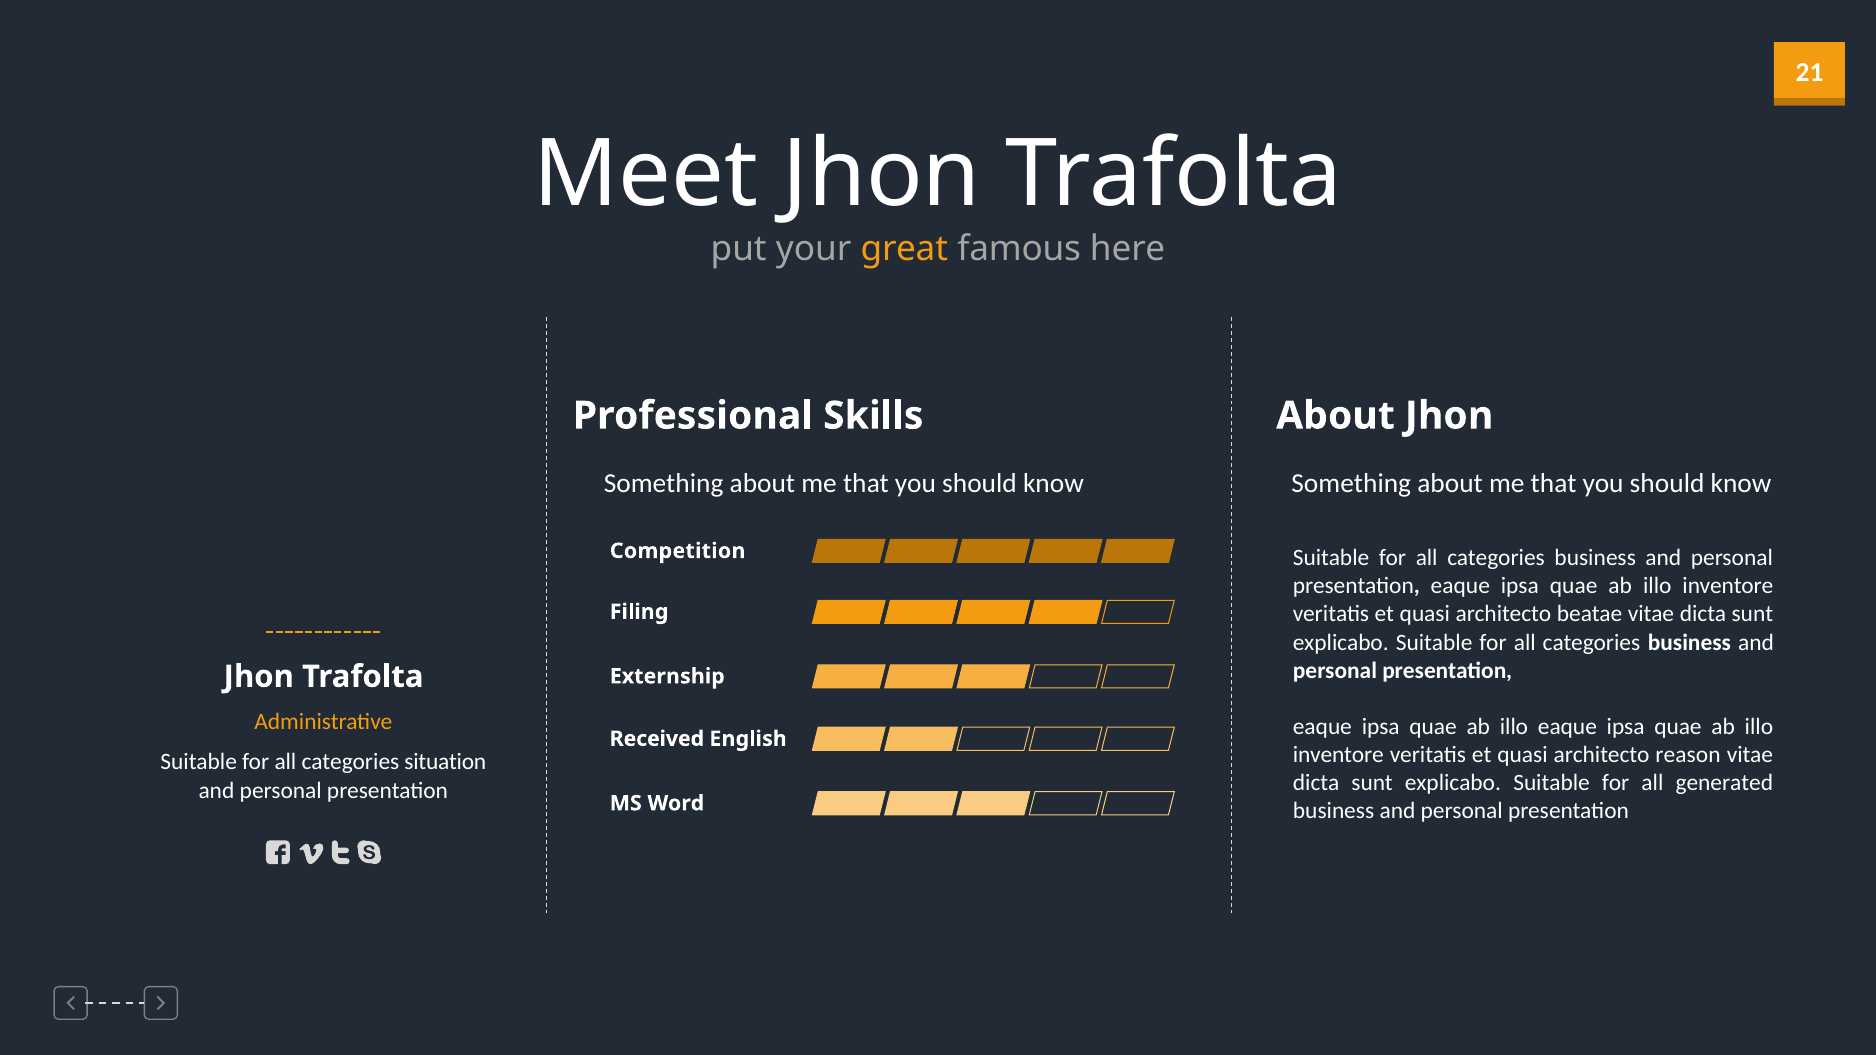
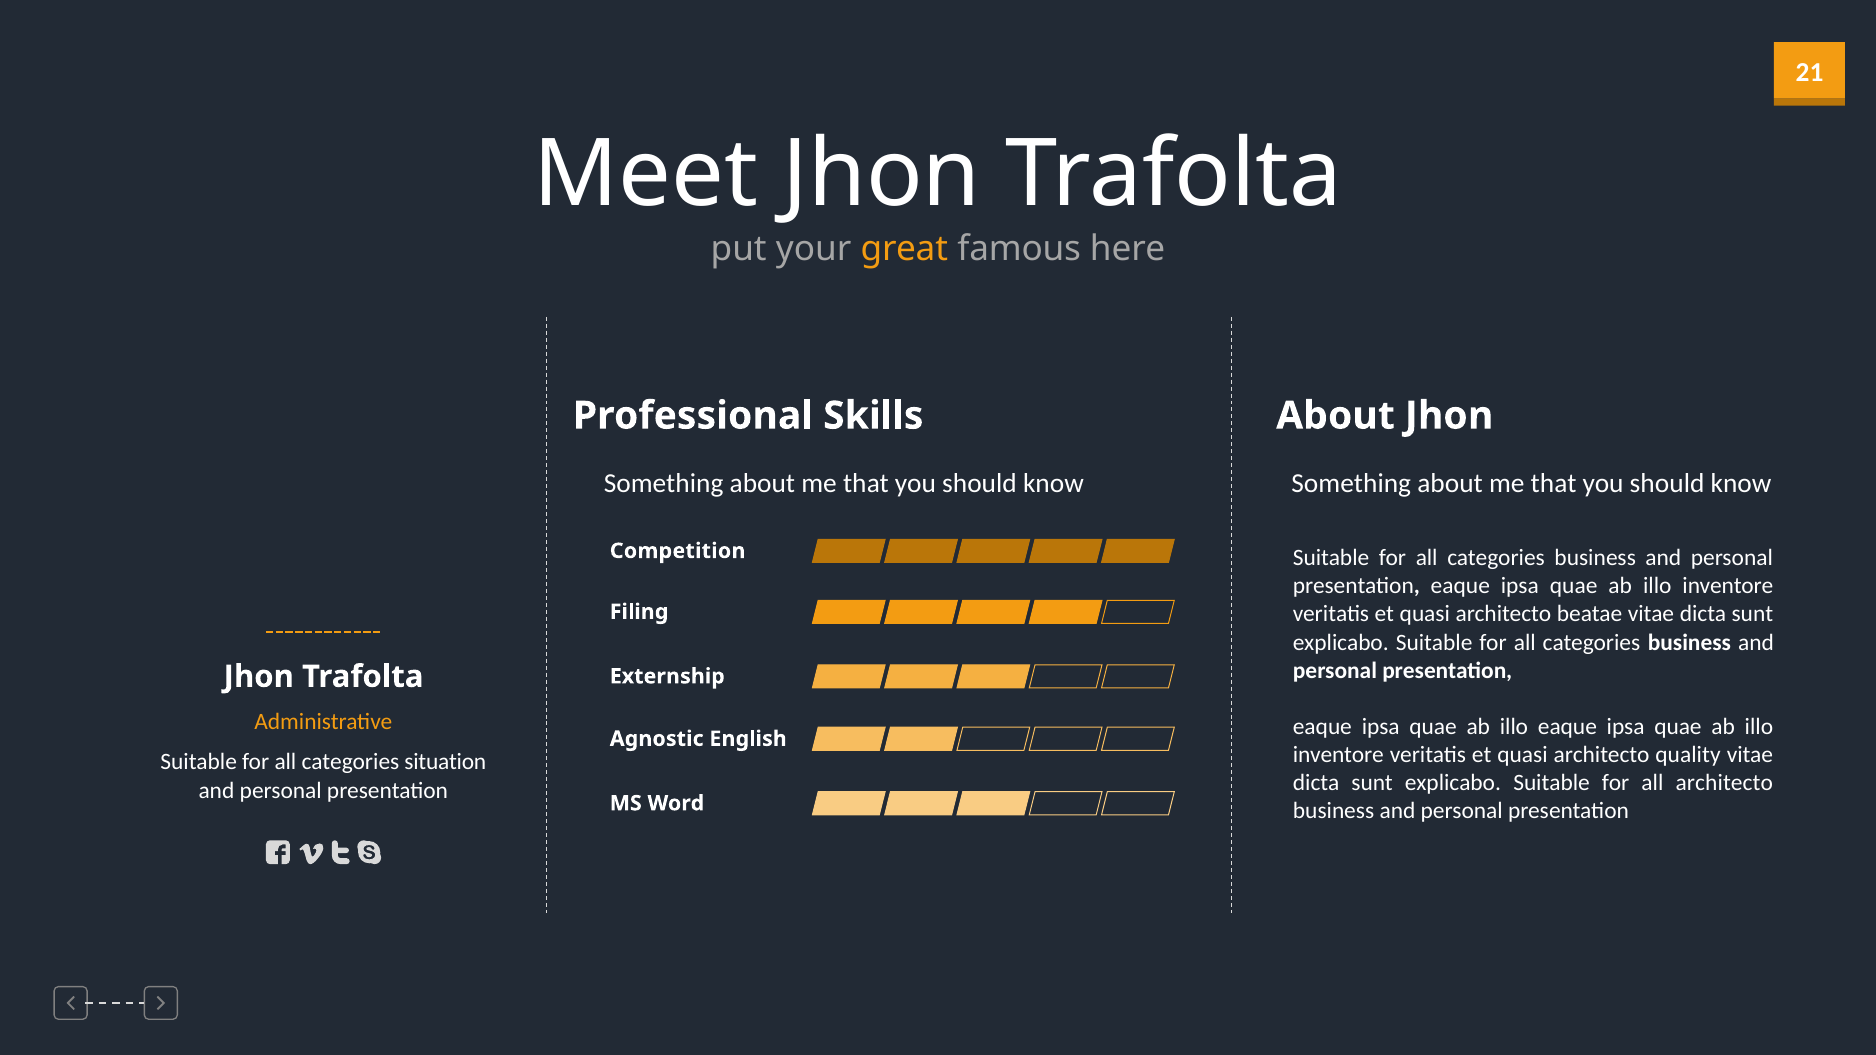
Received: Received -> Agnostic
reason: reason -> quality
all generated: generated -> architecto
